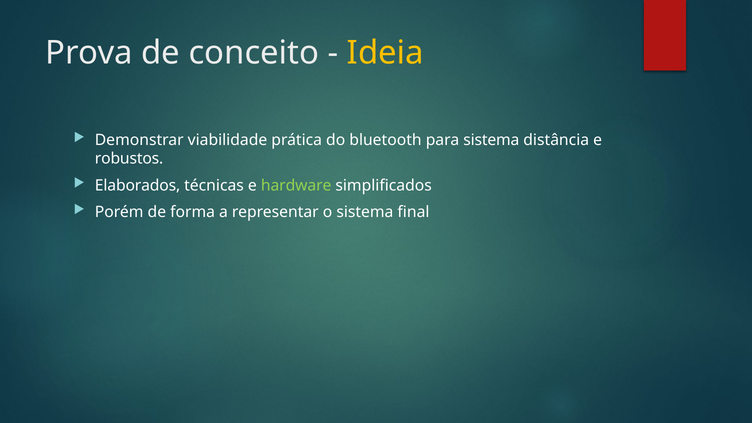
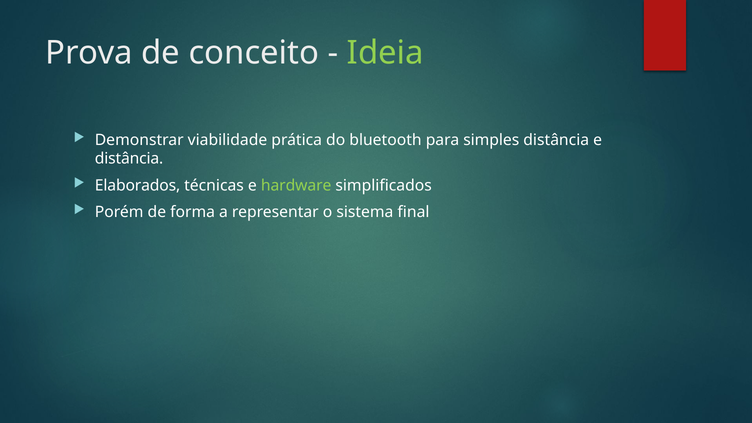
Ideia colour: yellow -> light green
para sistema: sistema -> simples
robustos at (129, 159): robustos -> distância
